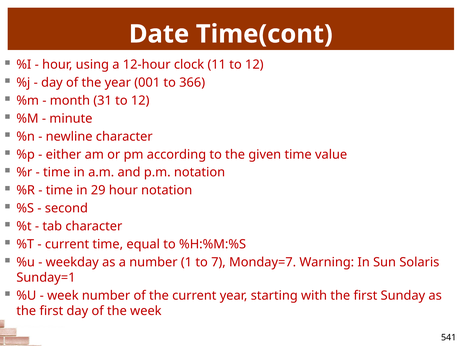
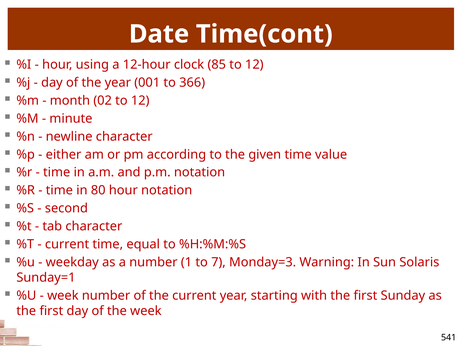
11: 11 -> 85
31: 31 -> 02
29: 29 -> 80
Monday=7: Monday=7 -> Monday=3
